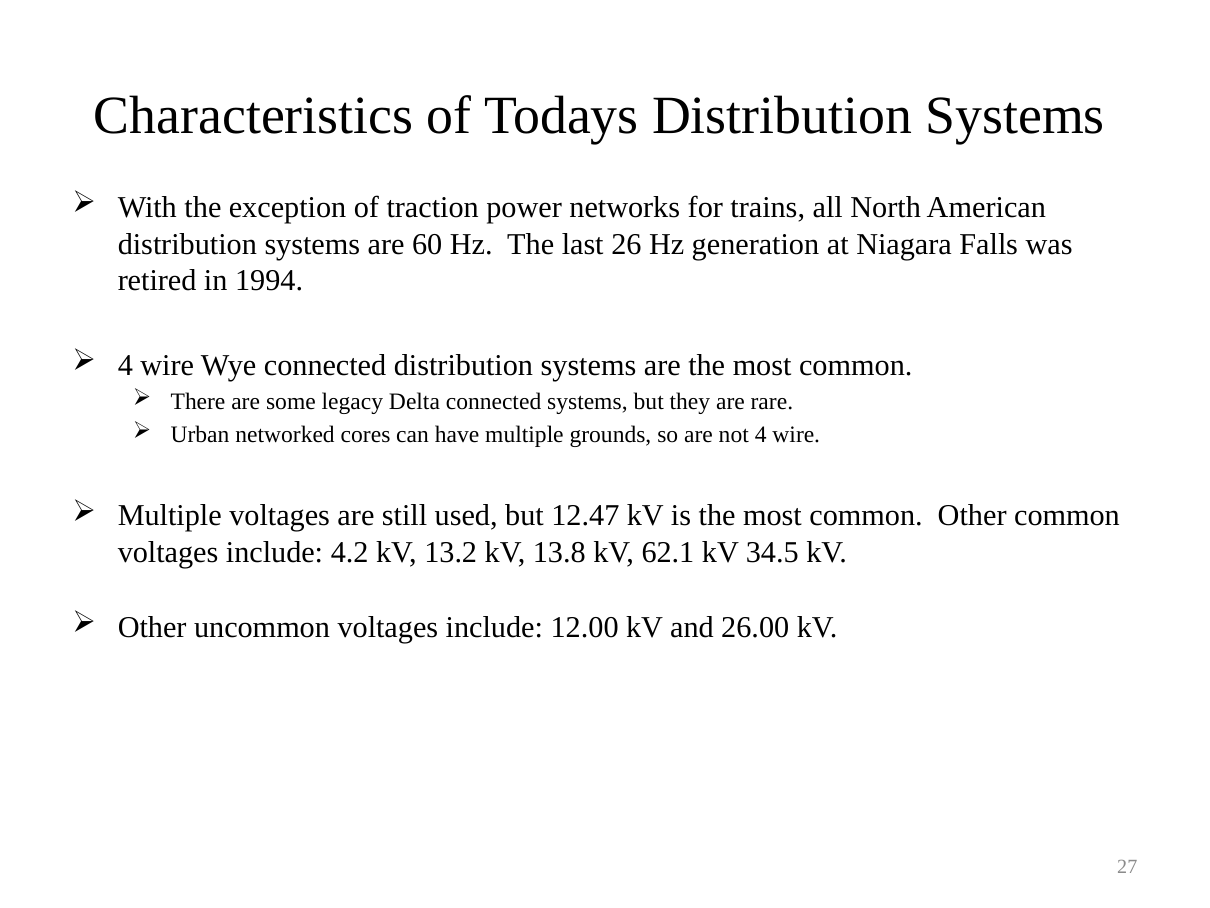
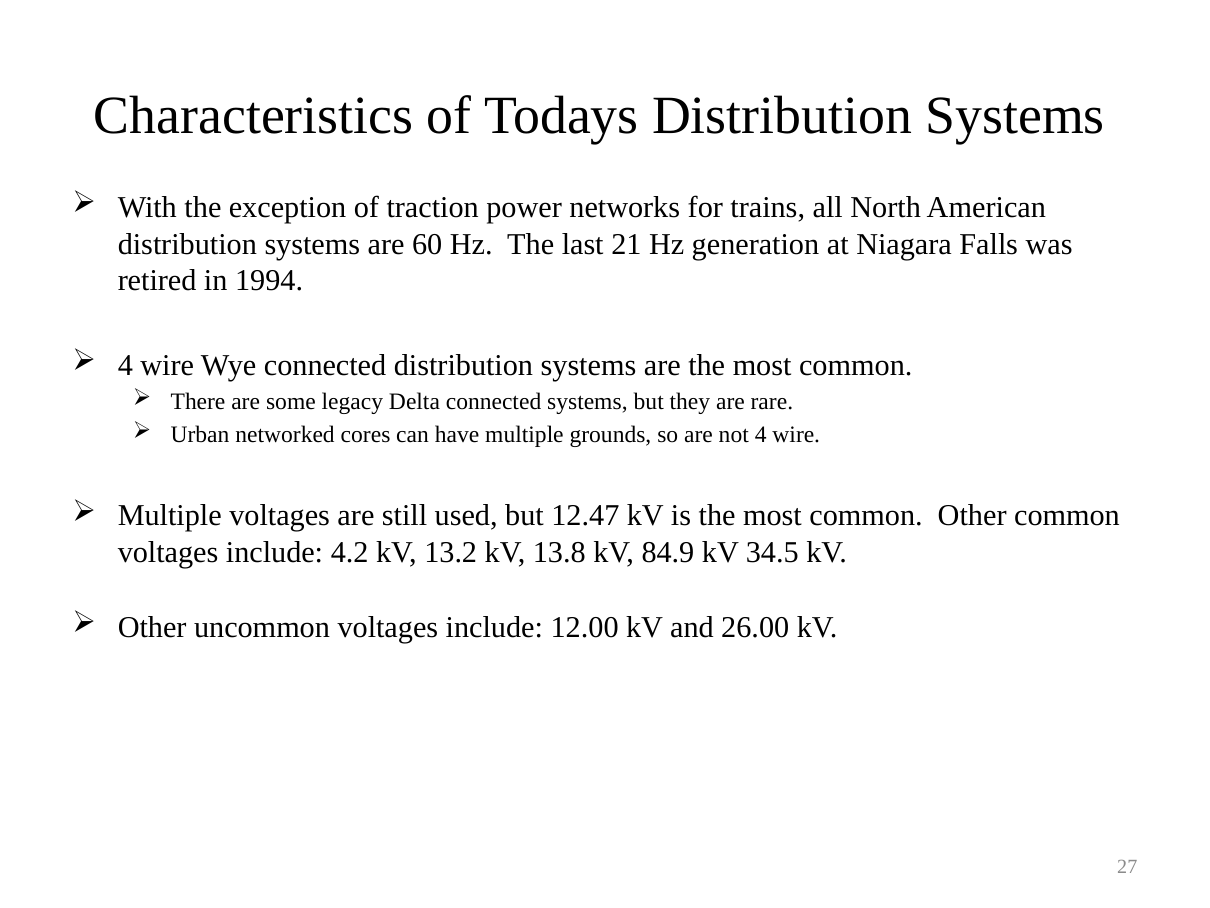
26: 26 -> 21
62.1: 62.1 -> 84.9
